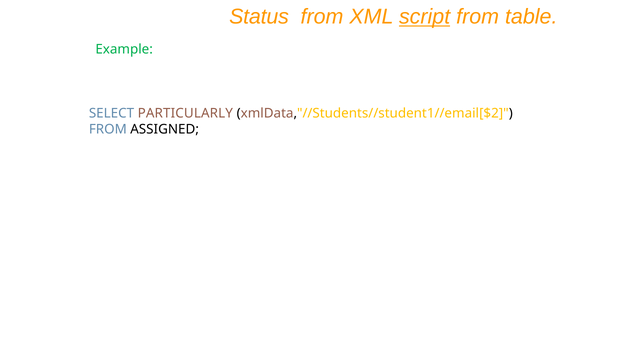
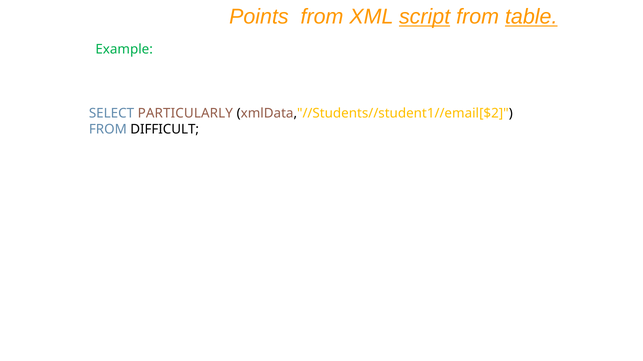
Status: Status -> Points
table underline: none -> present
ASSIGNED: ASSIGNED -> DIFFICULT
